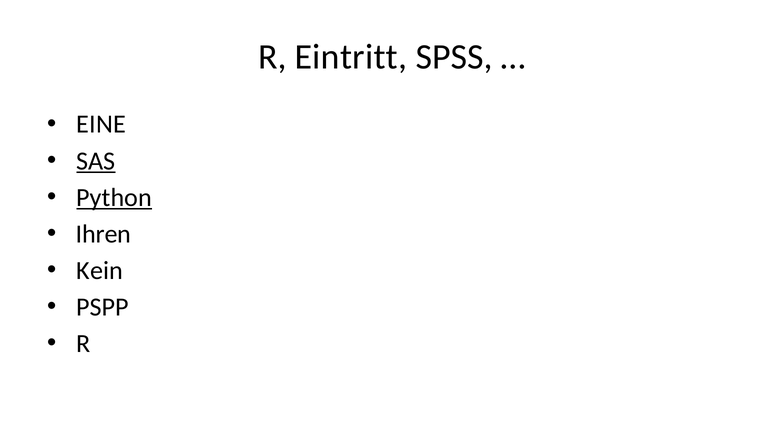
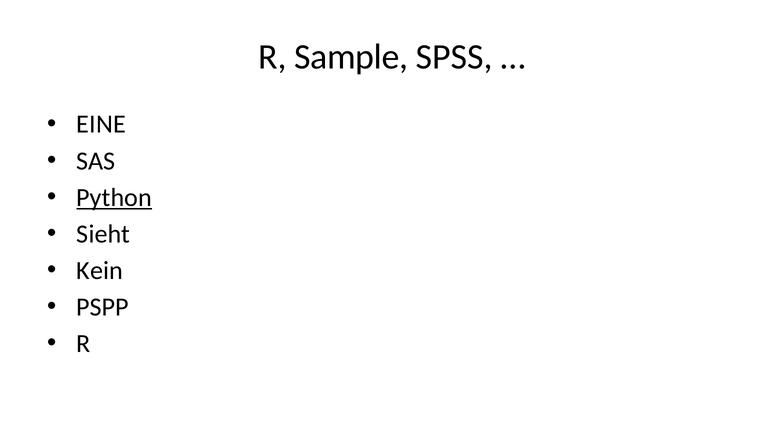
Eintritt: Eintritt -> Sample
SAS underline: present -> none
Ihren: Ihren -> Sieht
